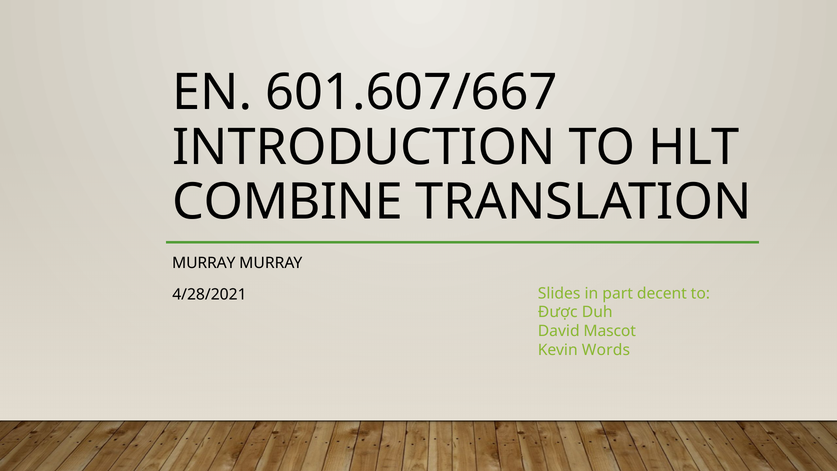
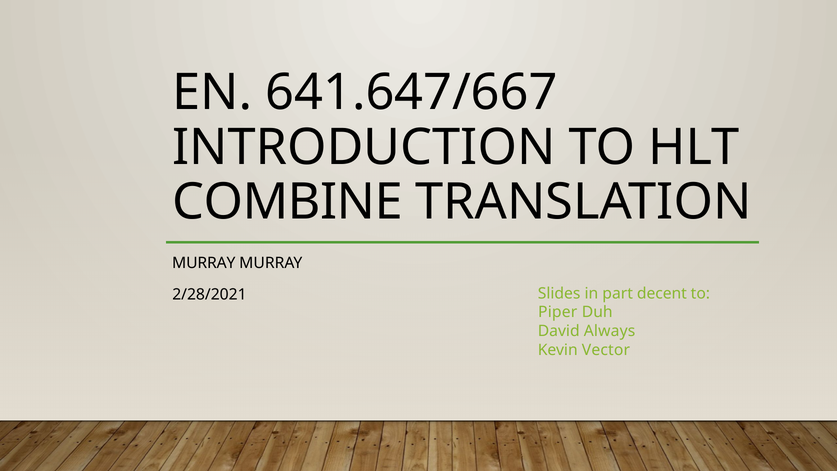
601.607/667: 601.607/667 -> 641.647/667
4/28/2021: 4/28/2021 -> 2/28/2021
Được: Được -> Piper
Mascot: Mascot -> Always
Words: Words -> Vector
